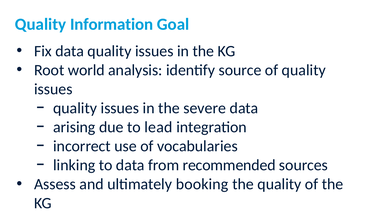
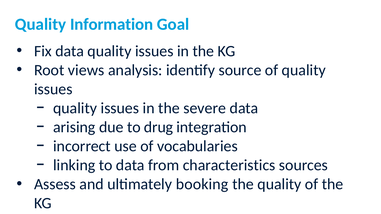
world: world -> views
lead: lead -> drug
recommended: recommended -> characteristics
